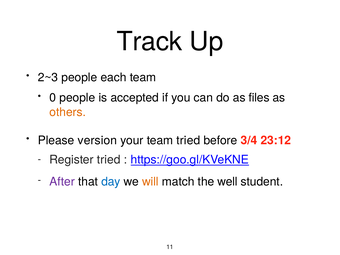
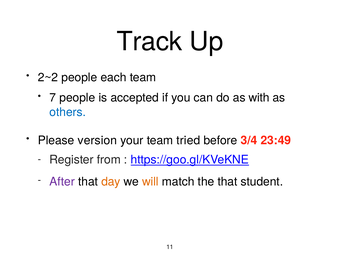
2~3: 2~3 -> 2~2
0: 0 -> 7
files: files -> with
others colour: orange -> blue
23:12: 23:12 -> 23:49
Register tried: tried -> from
day colour: blue -> orange
the well: well -> that
